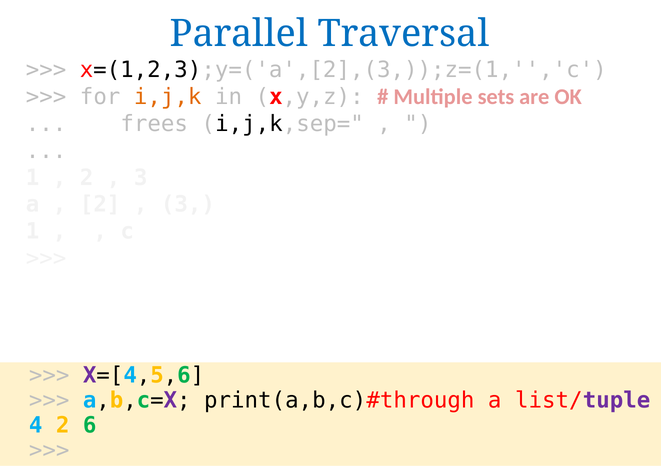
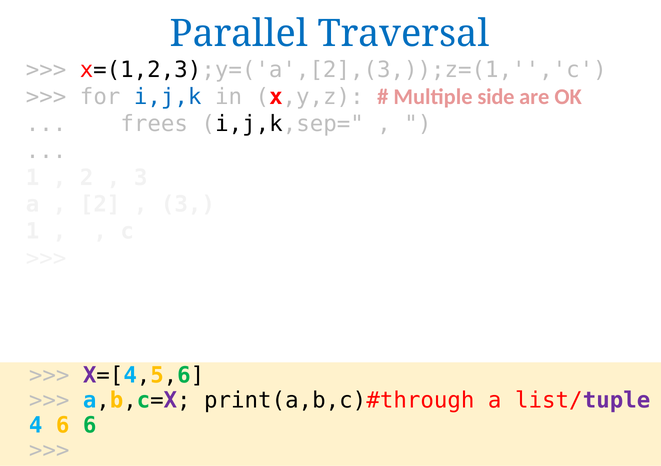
i,j,k colour: orange -> blue
sets: sets -> side
4 2: 2 -> 6
